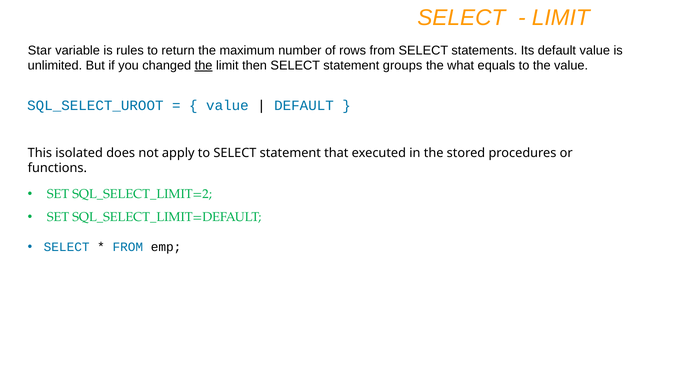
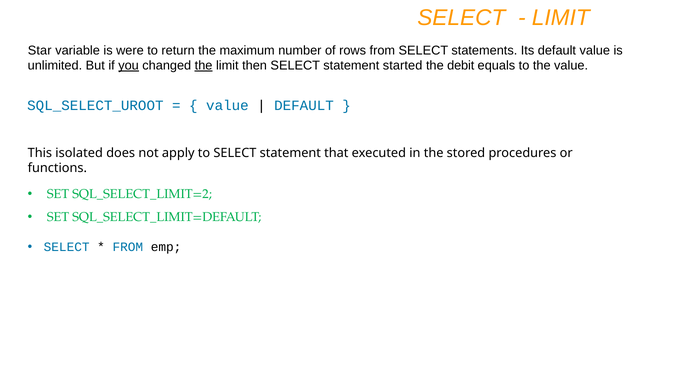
rules: rules -> were
you underline: none -> present
groups: groups -> started
what: what -> debit
